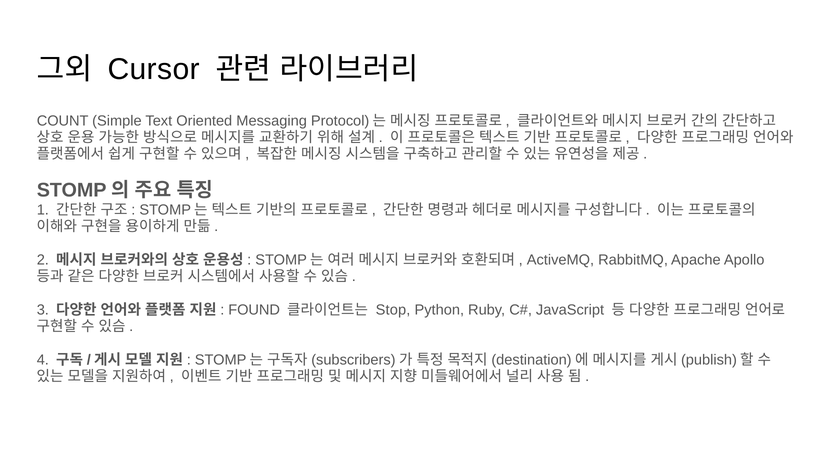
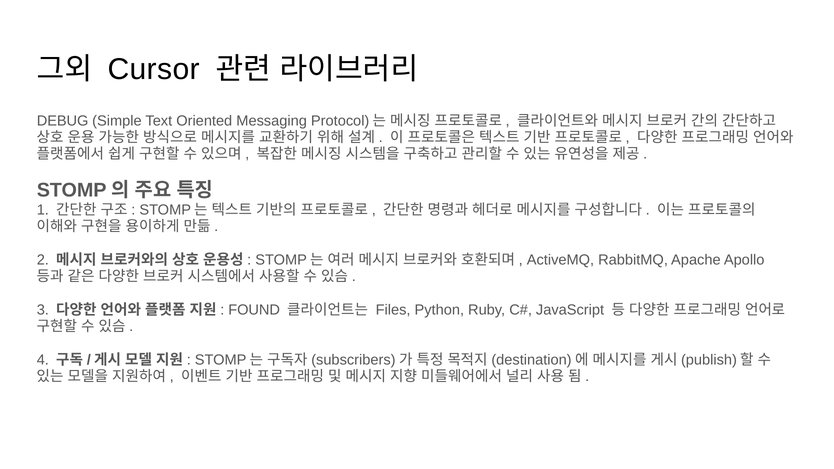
COUNT: COUNT -> DEBUG
Stop: Stop -> Files
